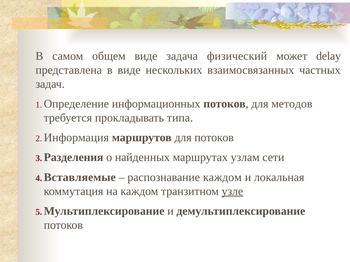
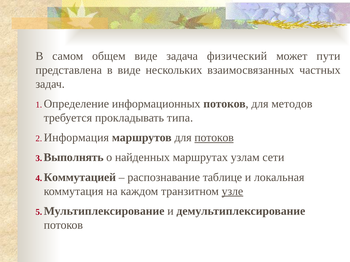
delay: delay -> пути
потоков at (214, 138) underline: none -> present
Разделения: Разделения -> Выполнять
Вставляемые: Вставляемые -> Коммутацией
распознавание каждом: каждом -> таблице
